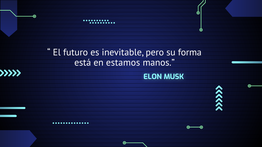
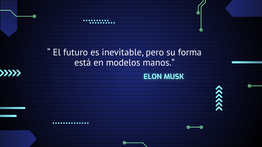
estamos: estamos -> modelos
